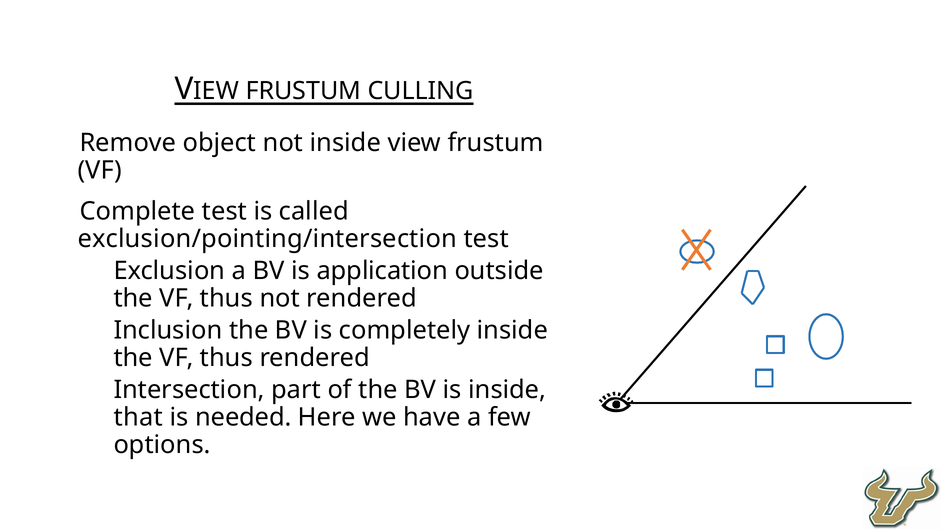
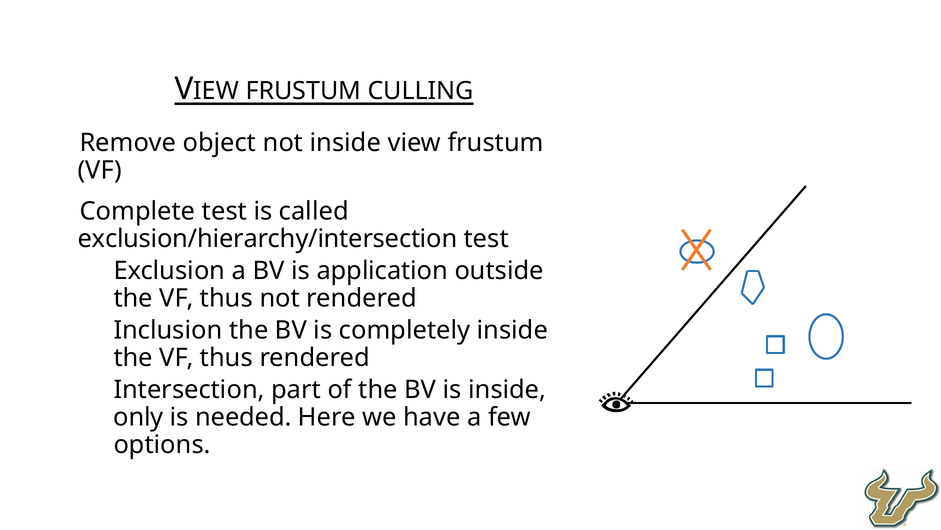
exclusion/pointing/intersection: exclusion/pointing/intersection -> exclusion/hierarchy/intersection
that: that -> only
